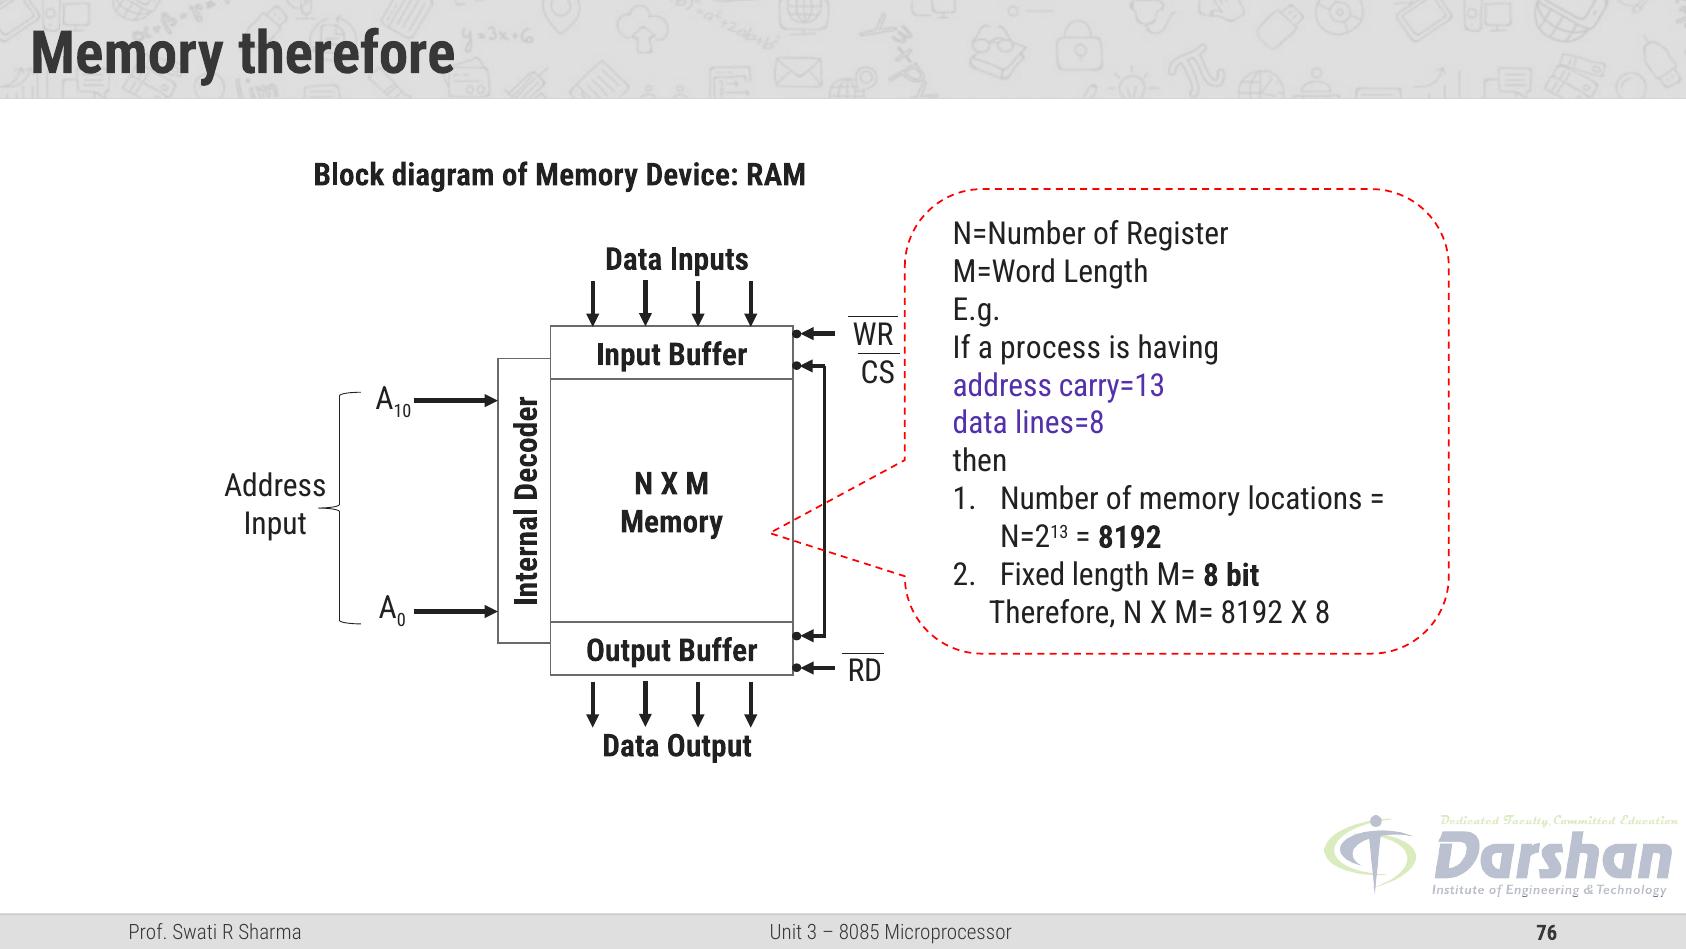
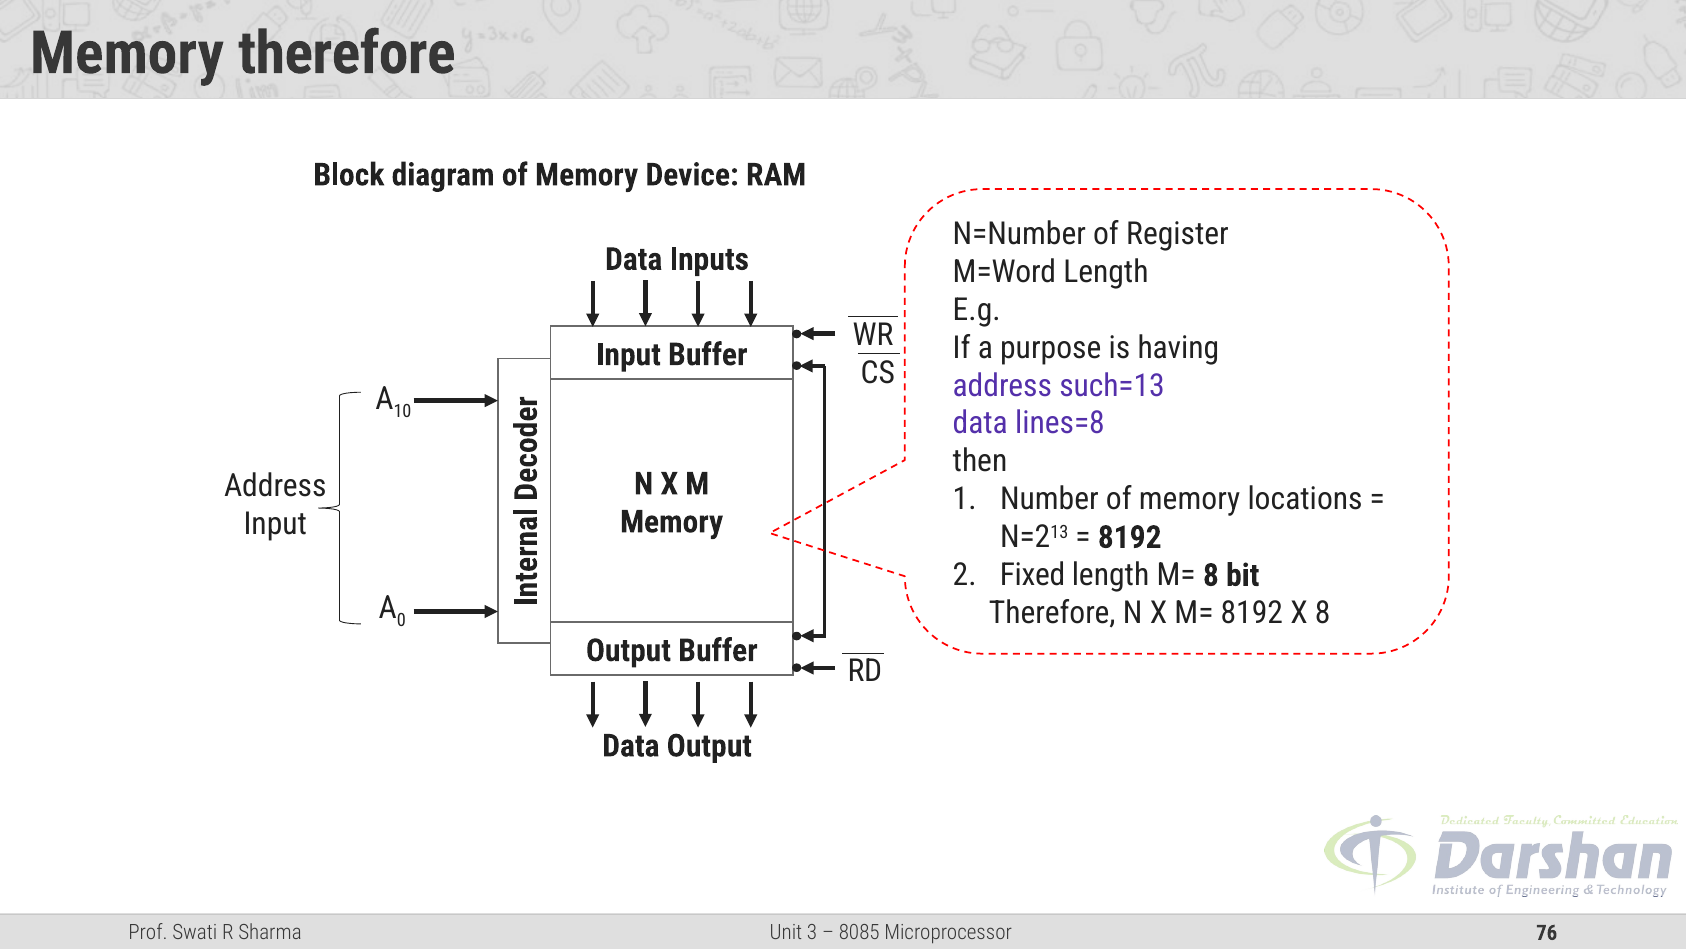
process: process -> purpose
carry=13: carry=13 -> such=13
